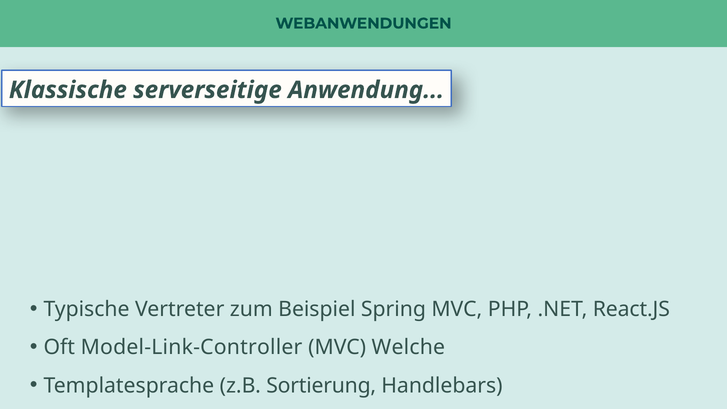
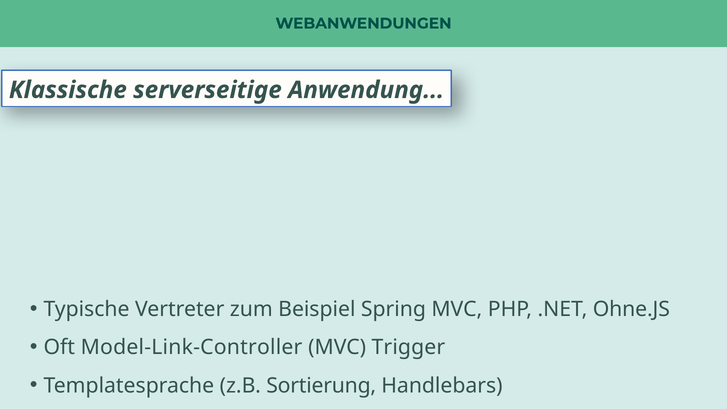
React.JS: React.JS -> Ohne.JS
Welche: Welche -> Trigger
